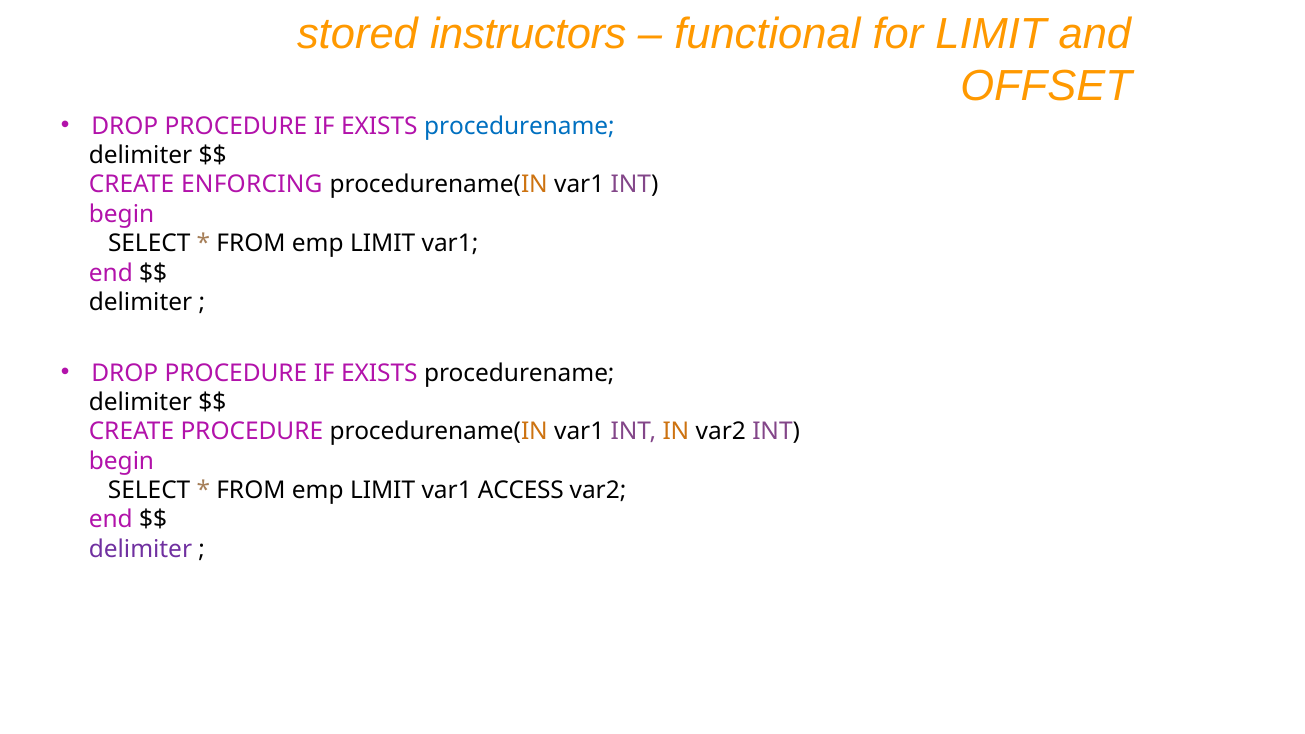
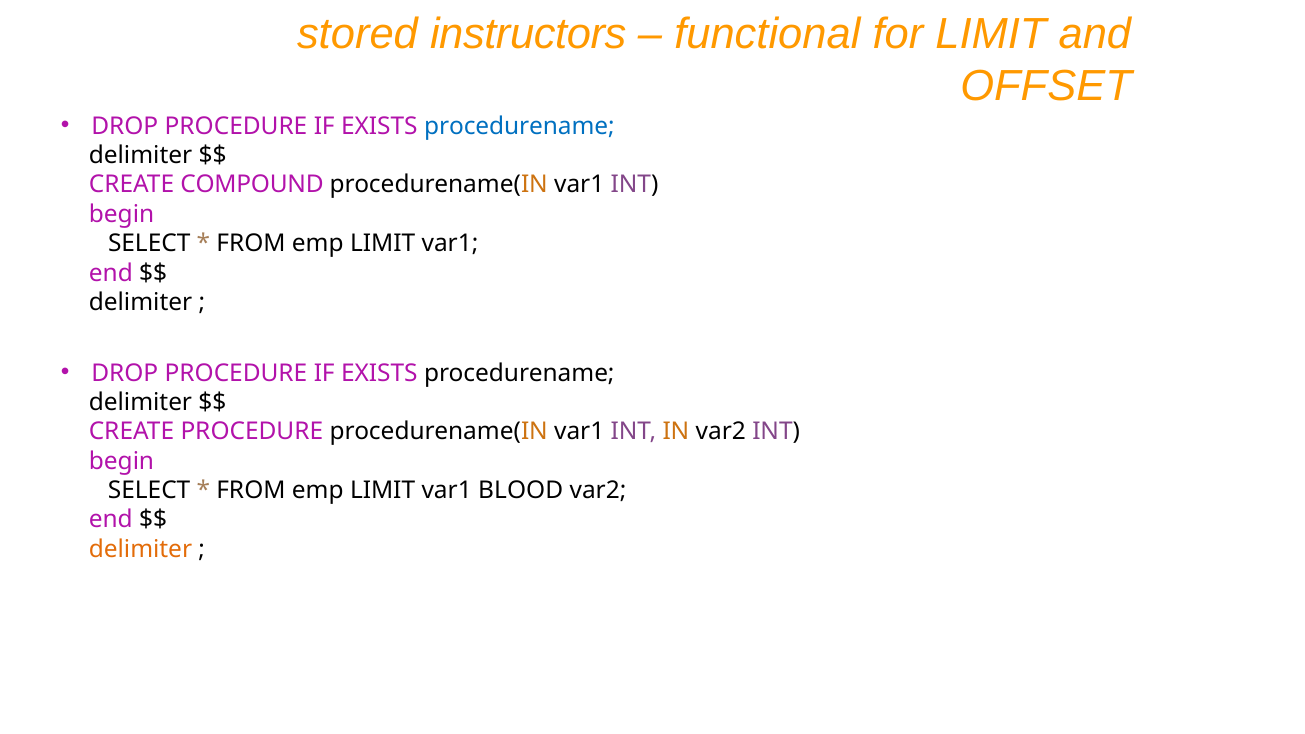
ENFORCING: ENFORCING -> COMPOUND
ACCESS: ACCESS -> BLOOD
delimiter at (141, 549) colour: purple -> orange
